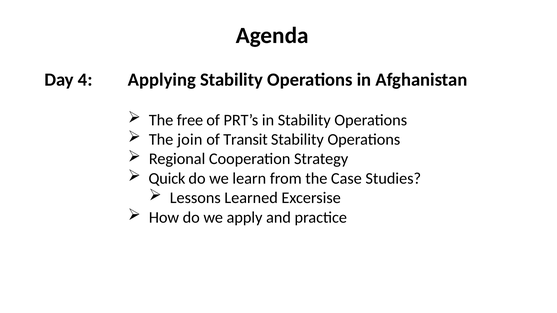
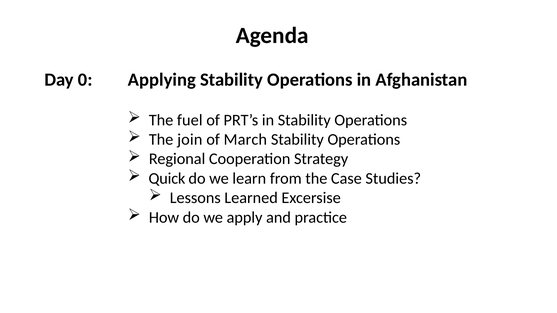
4: 4 -> 0
free: free -> fuel
Transit: Transit -> March
